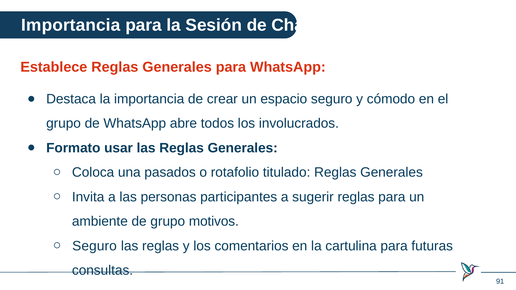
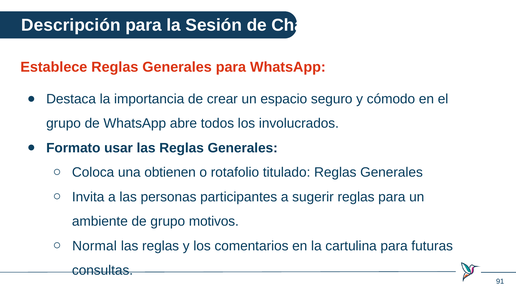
Importancia at (71, 25): Importancia -> Descripción
pasados: pasados -> obtienen
Seguro at (95, 246): Seguro -> Normal
